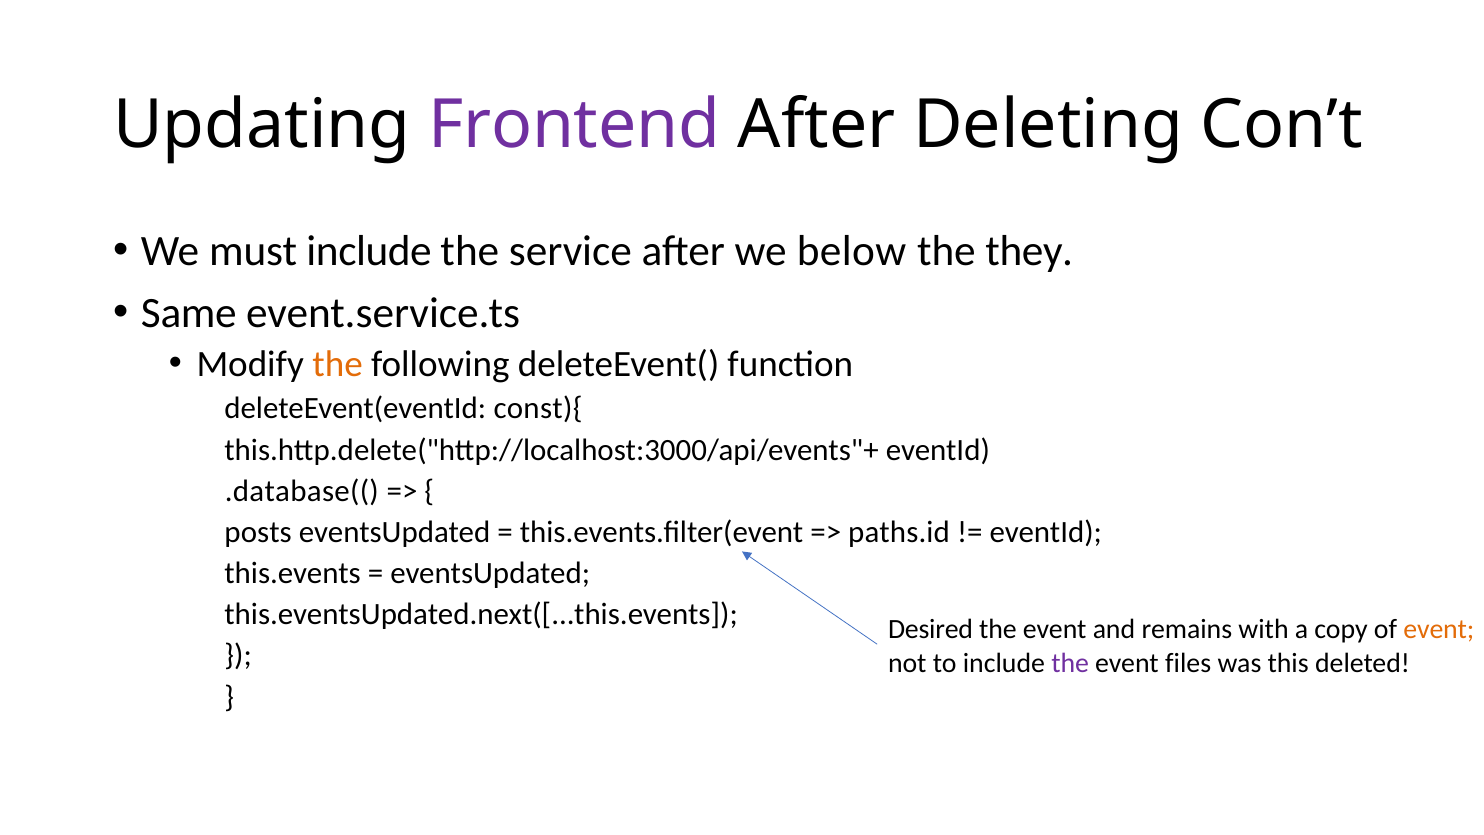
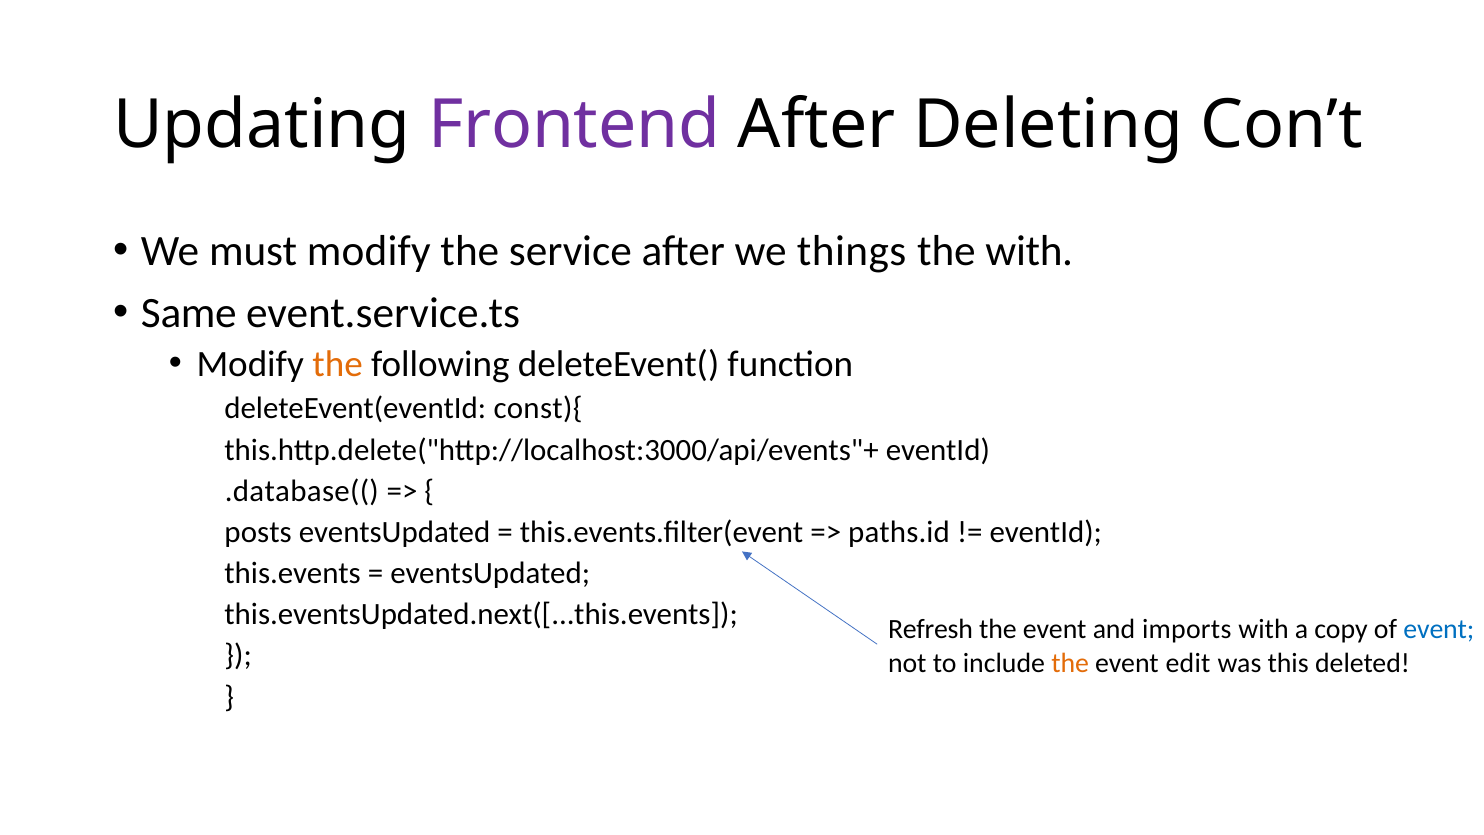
must include: include -> modify
below: below -> things
the they: they -> with
Desired: Desired -> Refresh
remains: remains -> imports
event at (1439, 629) colour: orange -> blue
the at (1070, 663) colour: purple -> orange
files: files -> edit
